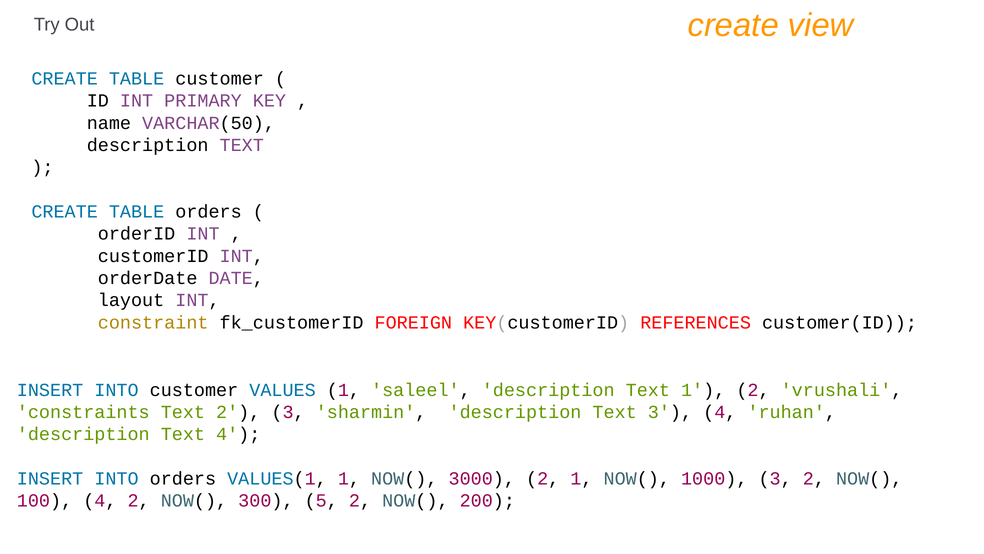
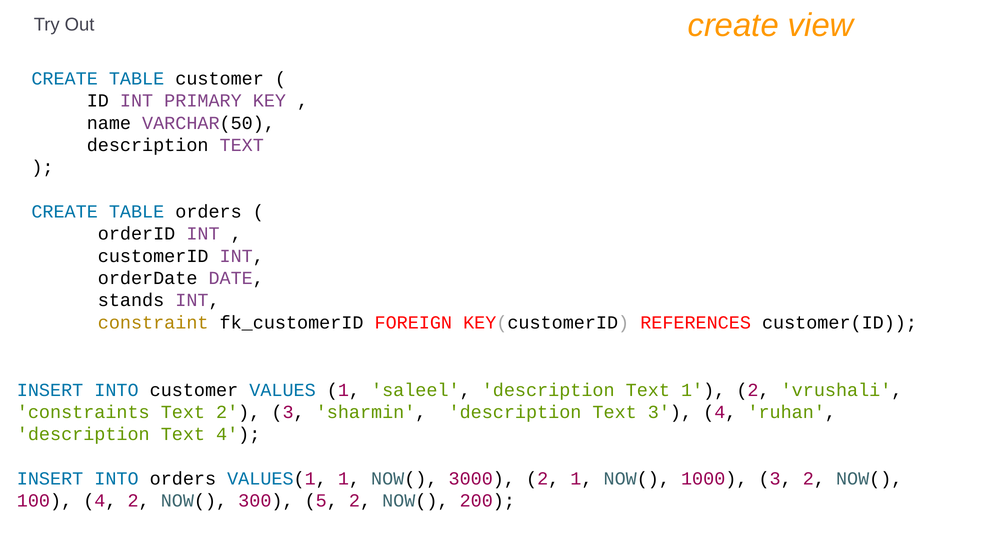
layout: layout -> stands
